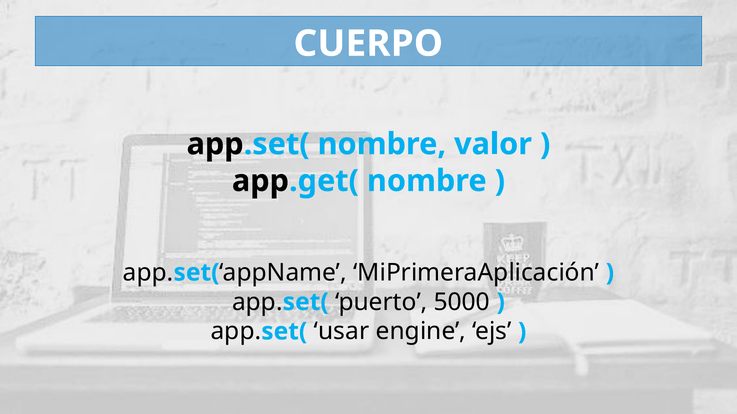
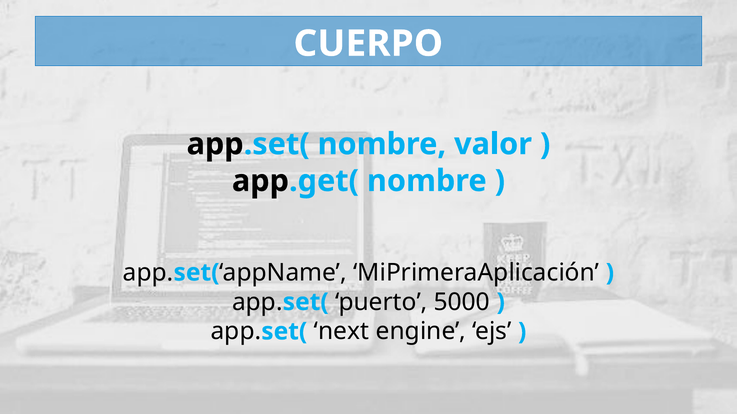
usar: usar -> next
